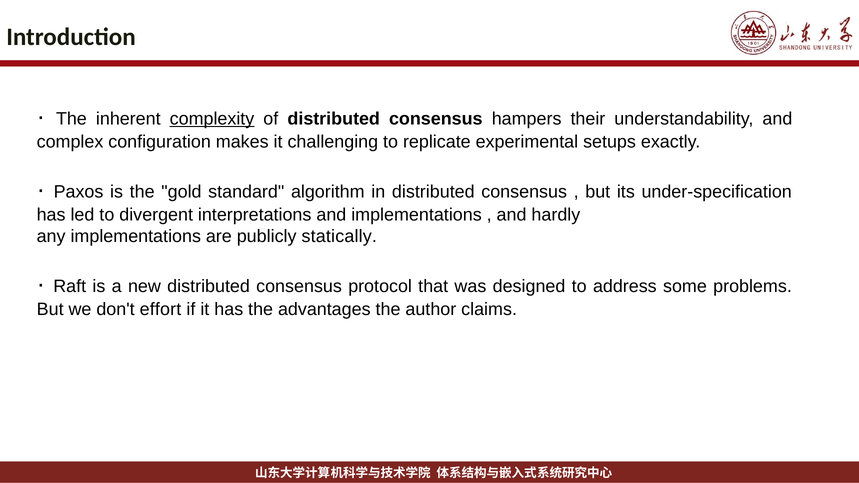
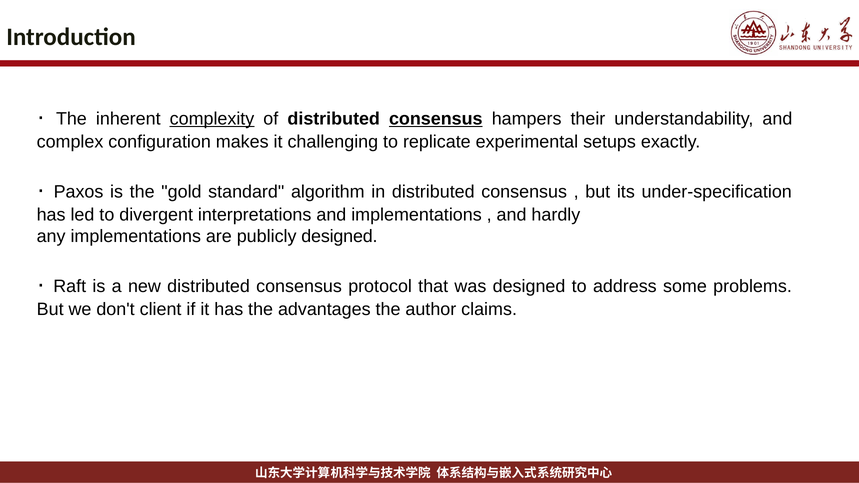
consensus at (436, 119) underline: none -> present
publicly statically: statically -> designed
effort: effort -> client
